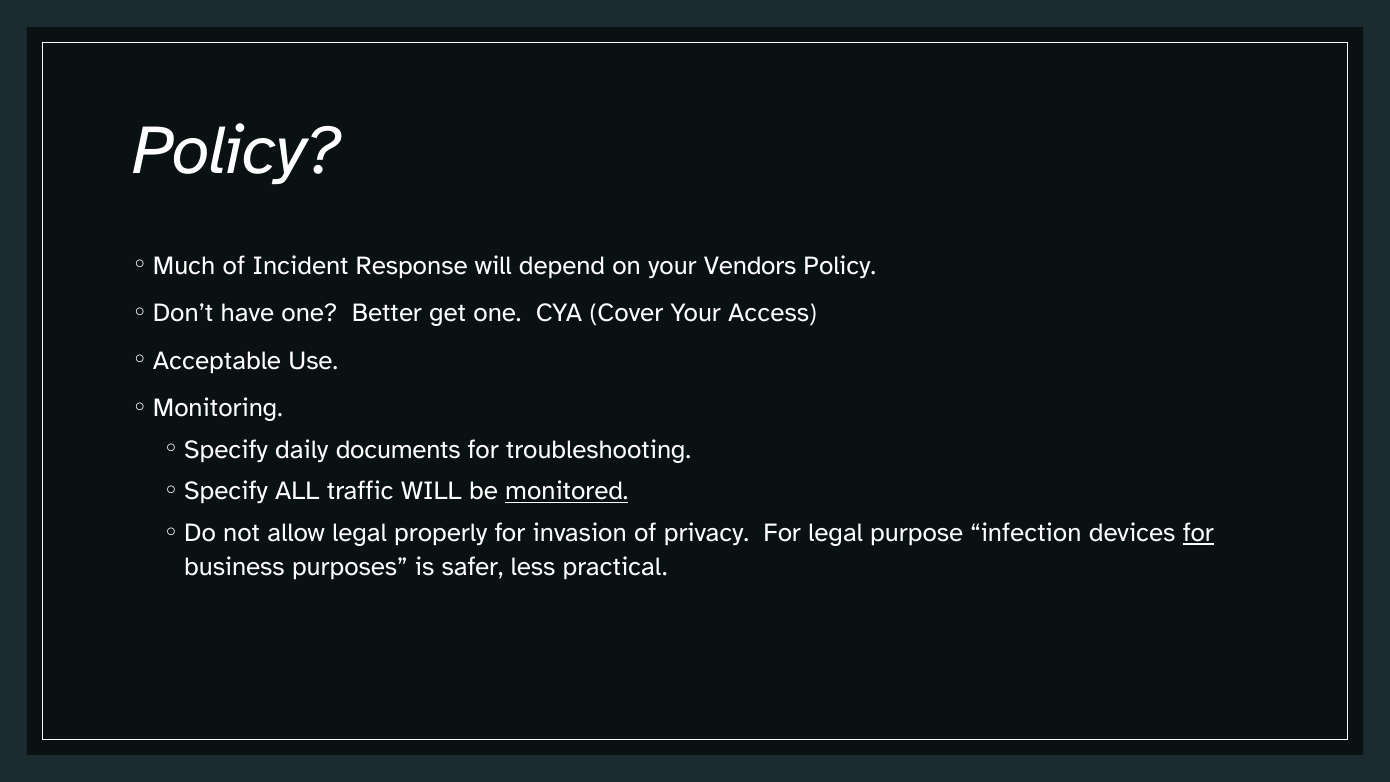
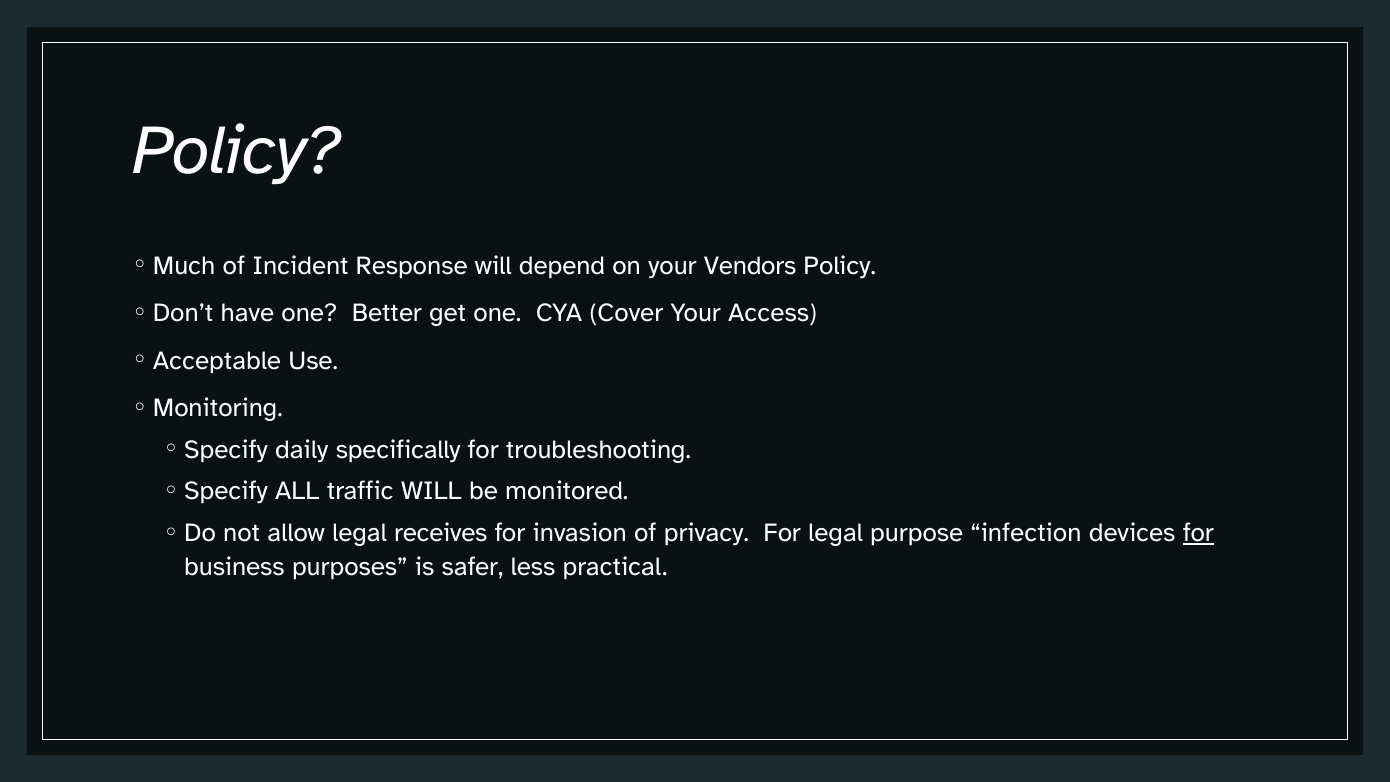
documents: documents -> specifically
monitored underline: present -> none
properly: properly -> receives
